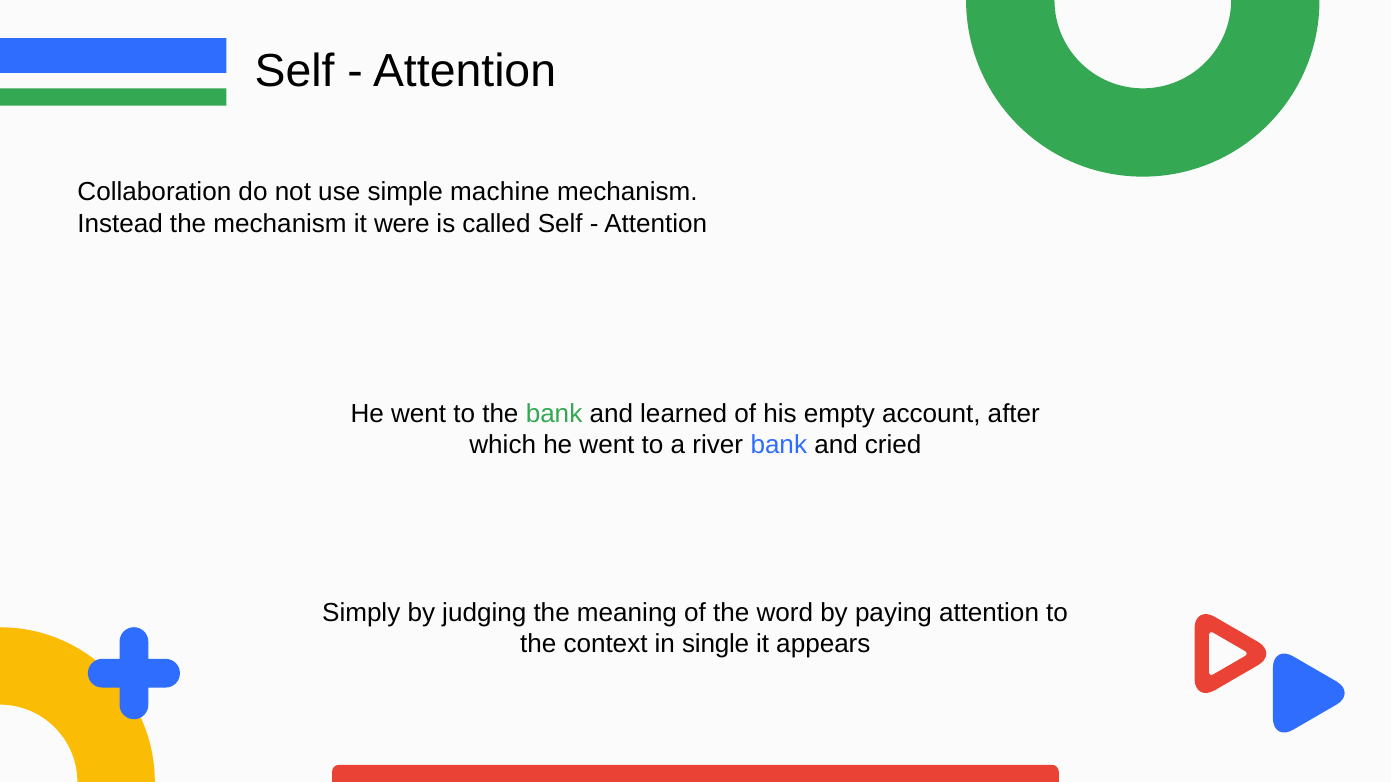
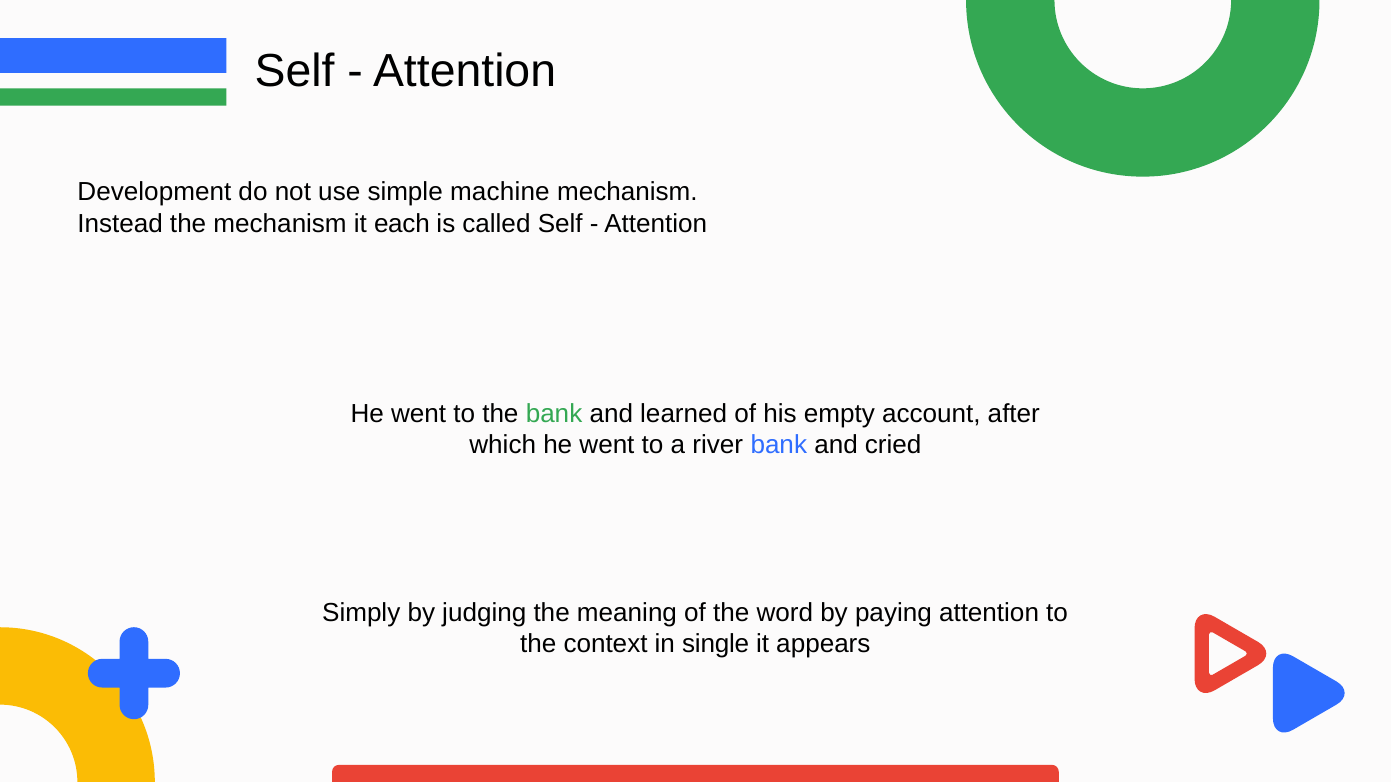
Collaboration: Collaboration -> Development
were: were -> each
